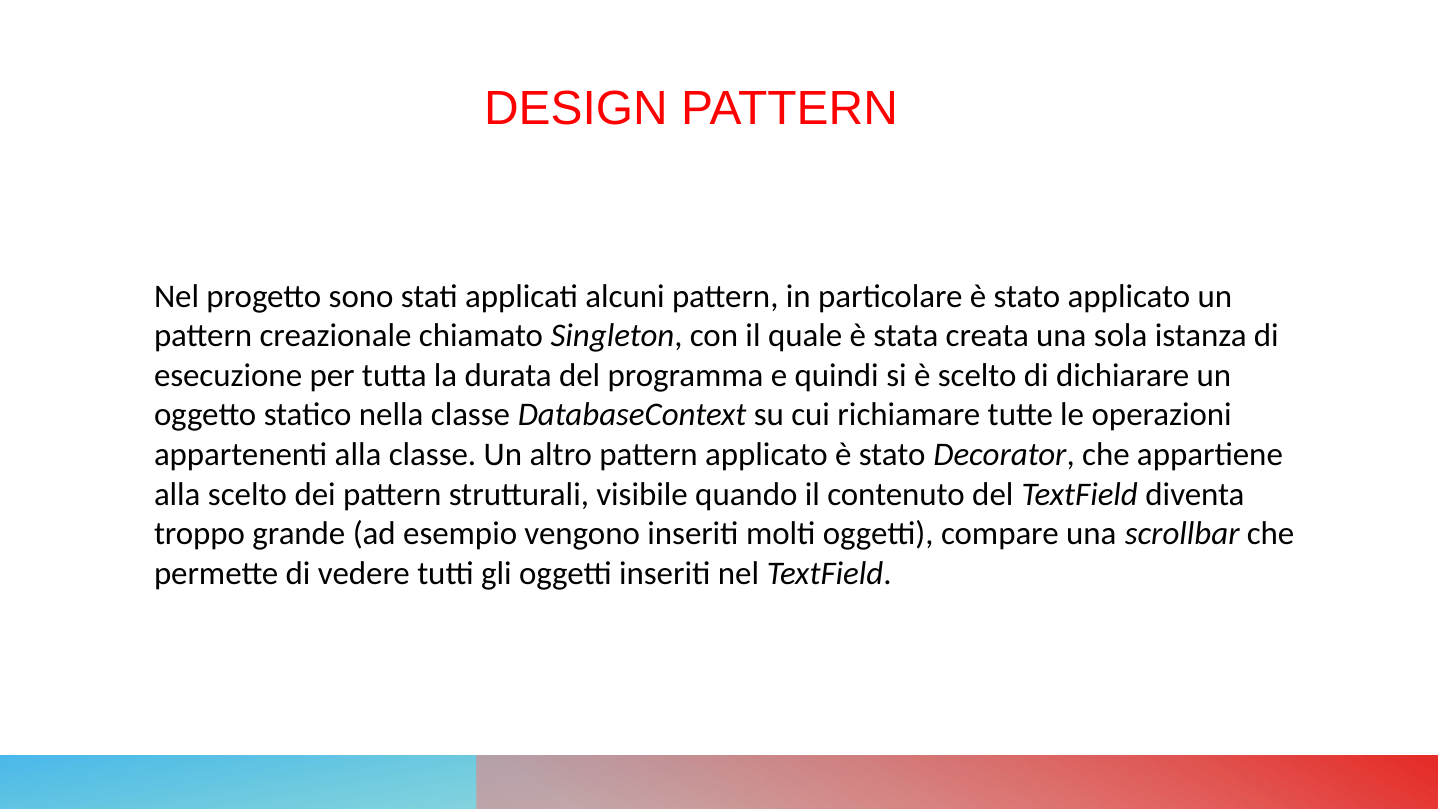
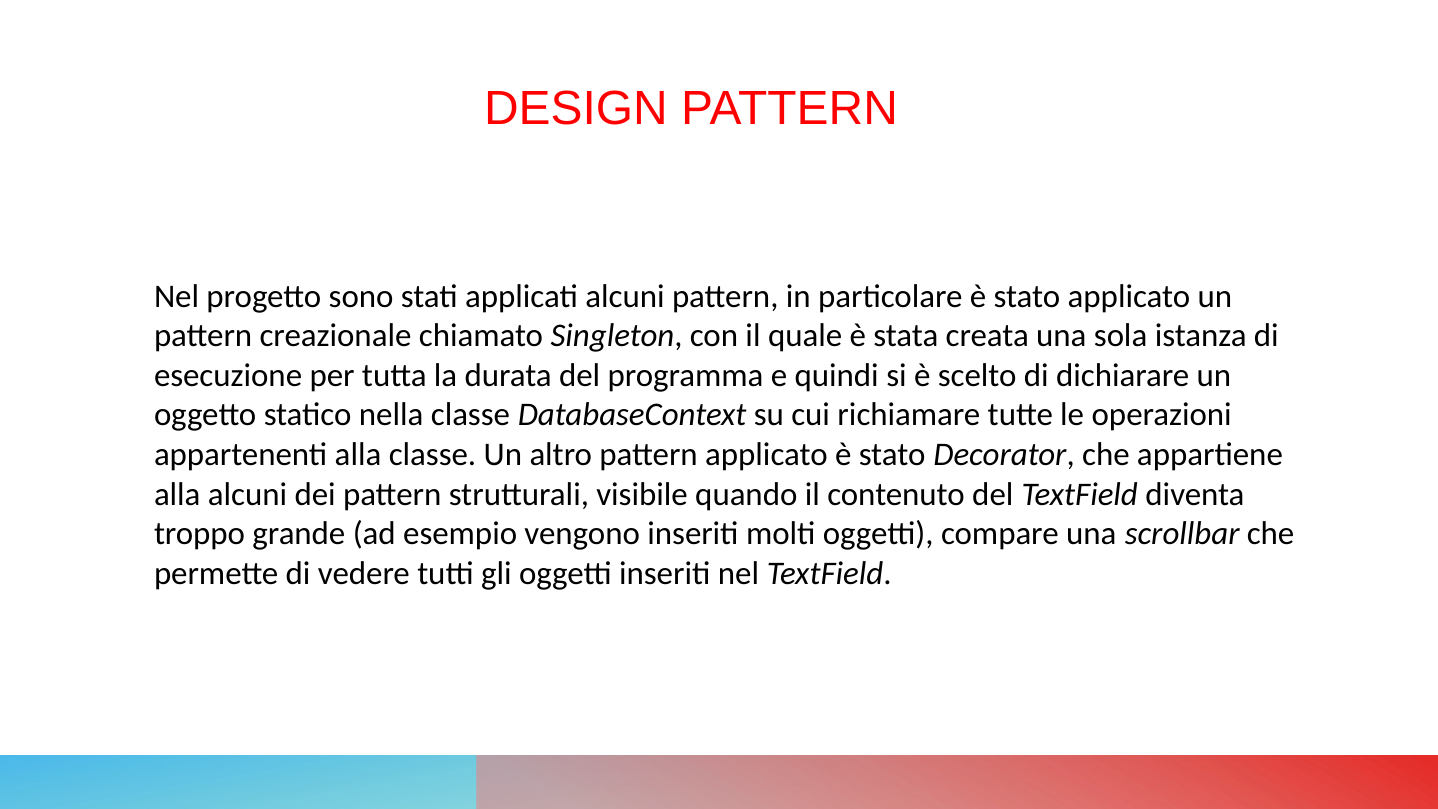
alla scelto: scelto -> alcuni
